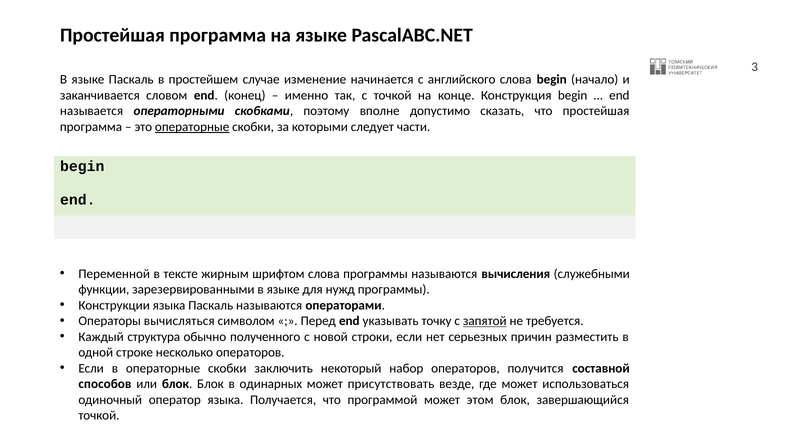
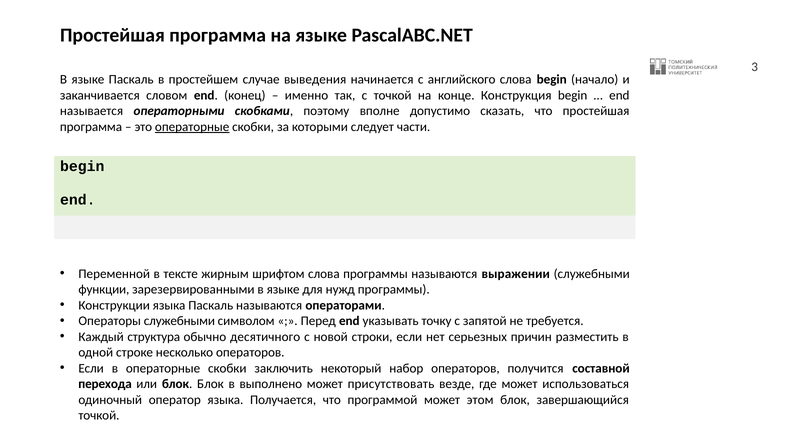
изменение: изменение -> выведения
вычисления: вычисления -> выражении
Операторы вычисляться: вычисляться -> служебными
запятой underline: present -> none
полученного: полученного -> десятичного
способов: способов -> перехода
одинарных: одинарных -> выполнено
